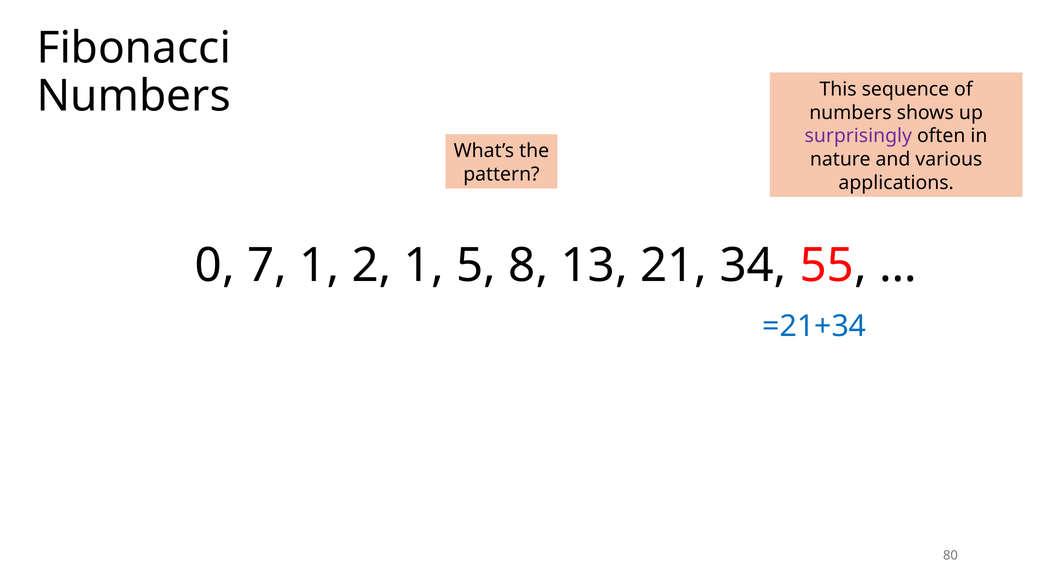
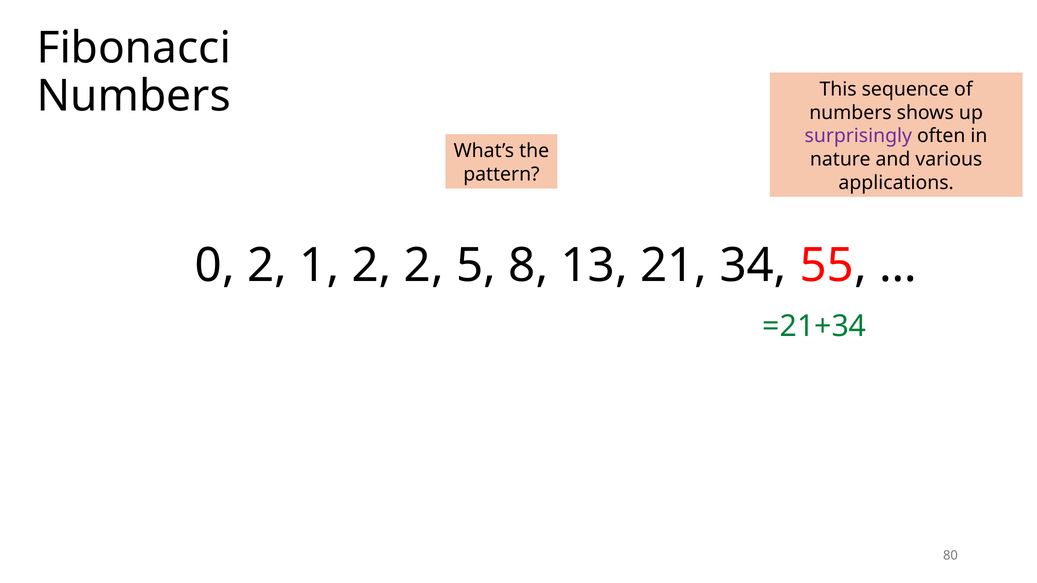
0 7: 7 -> 2
2 1: 1 -> 2
=21+34 colour: blue -> green
